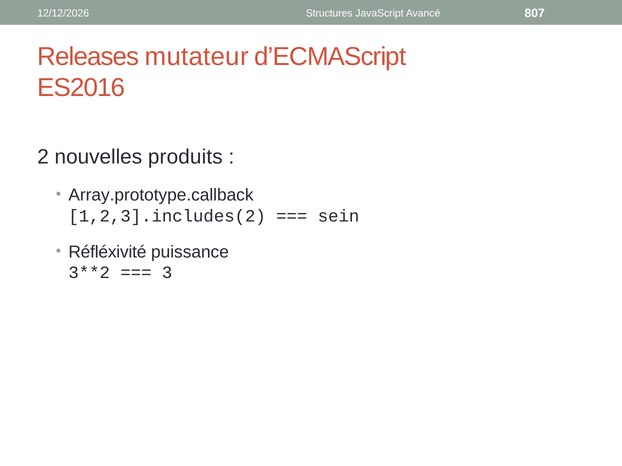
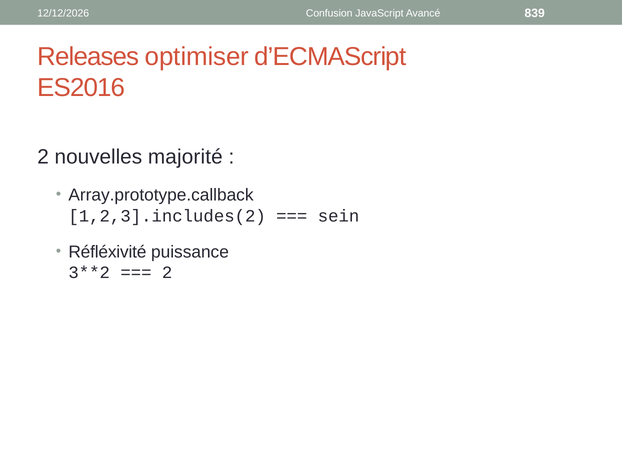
Structures: Structures -> Confusion
807: 807 -> 839
mutateur: mutateur -> optimiser
produits: produits -> majorité
3 at (167, 273): 3 -> 2
